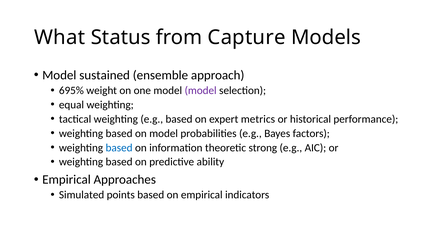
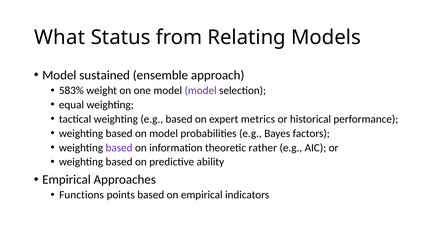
Capture: Capture -> Relating
695%: 695% -> 583%
based at (119, 148) colour: blue -> purple
strong: strong -> rather
Simulated: Simulated -> Functions
